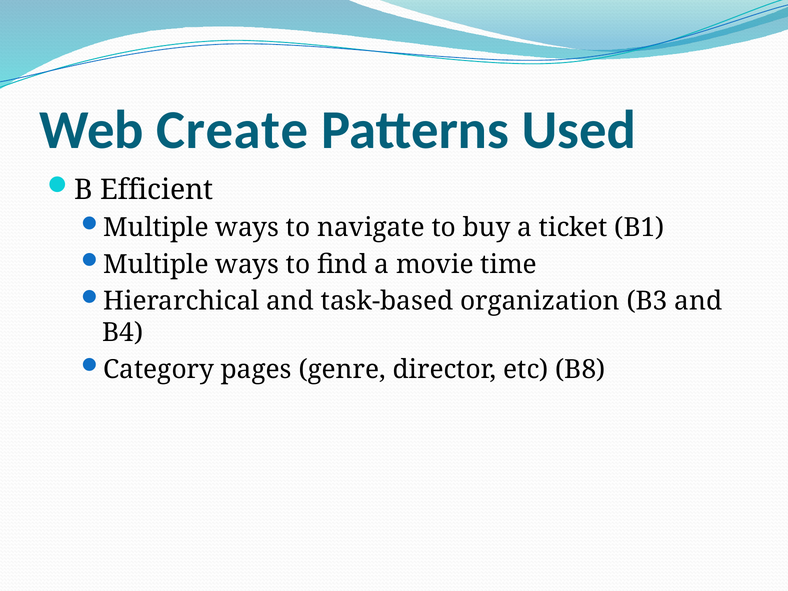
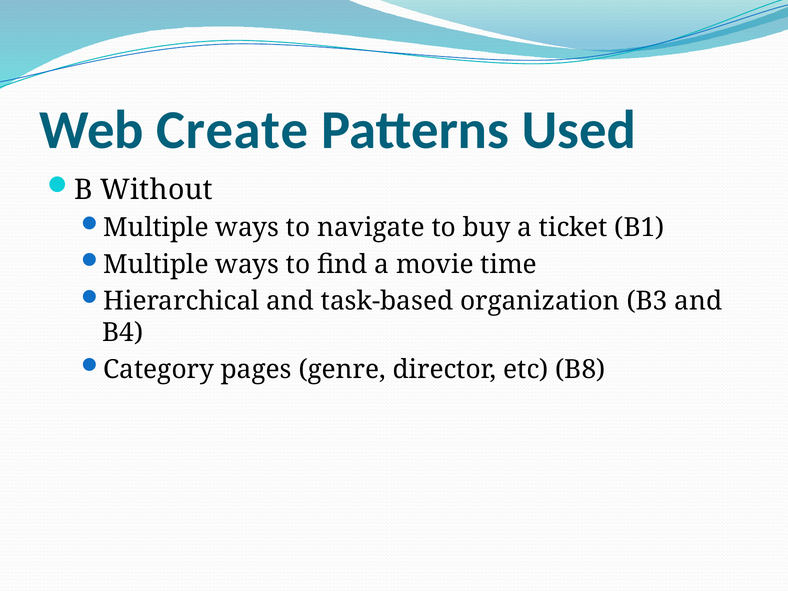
Efficient: Efficient -> Without
